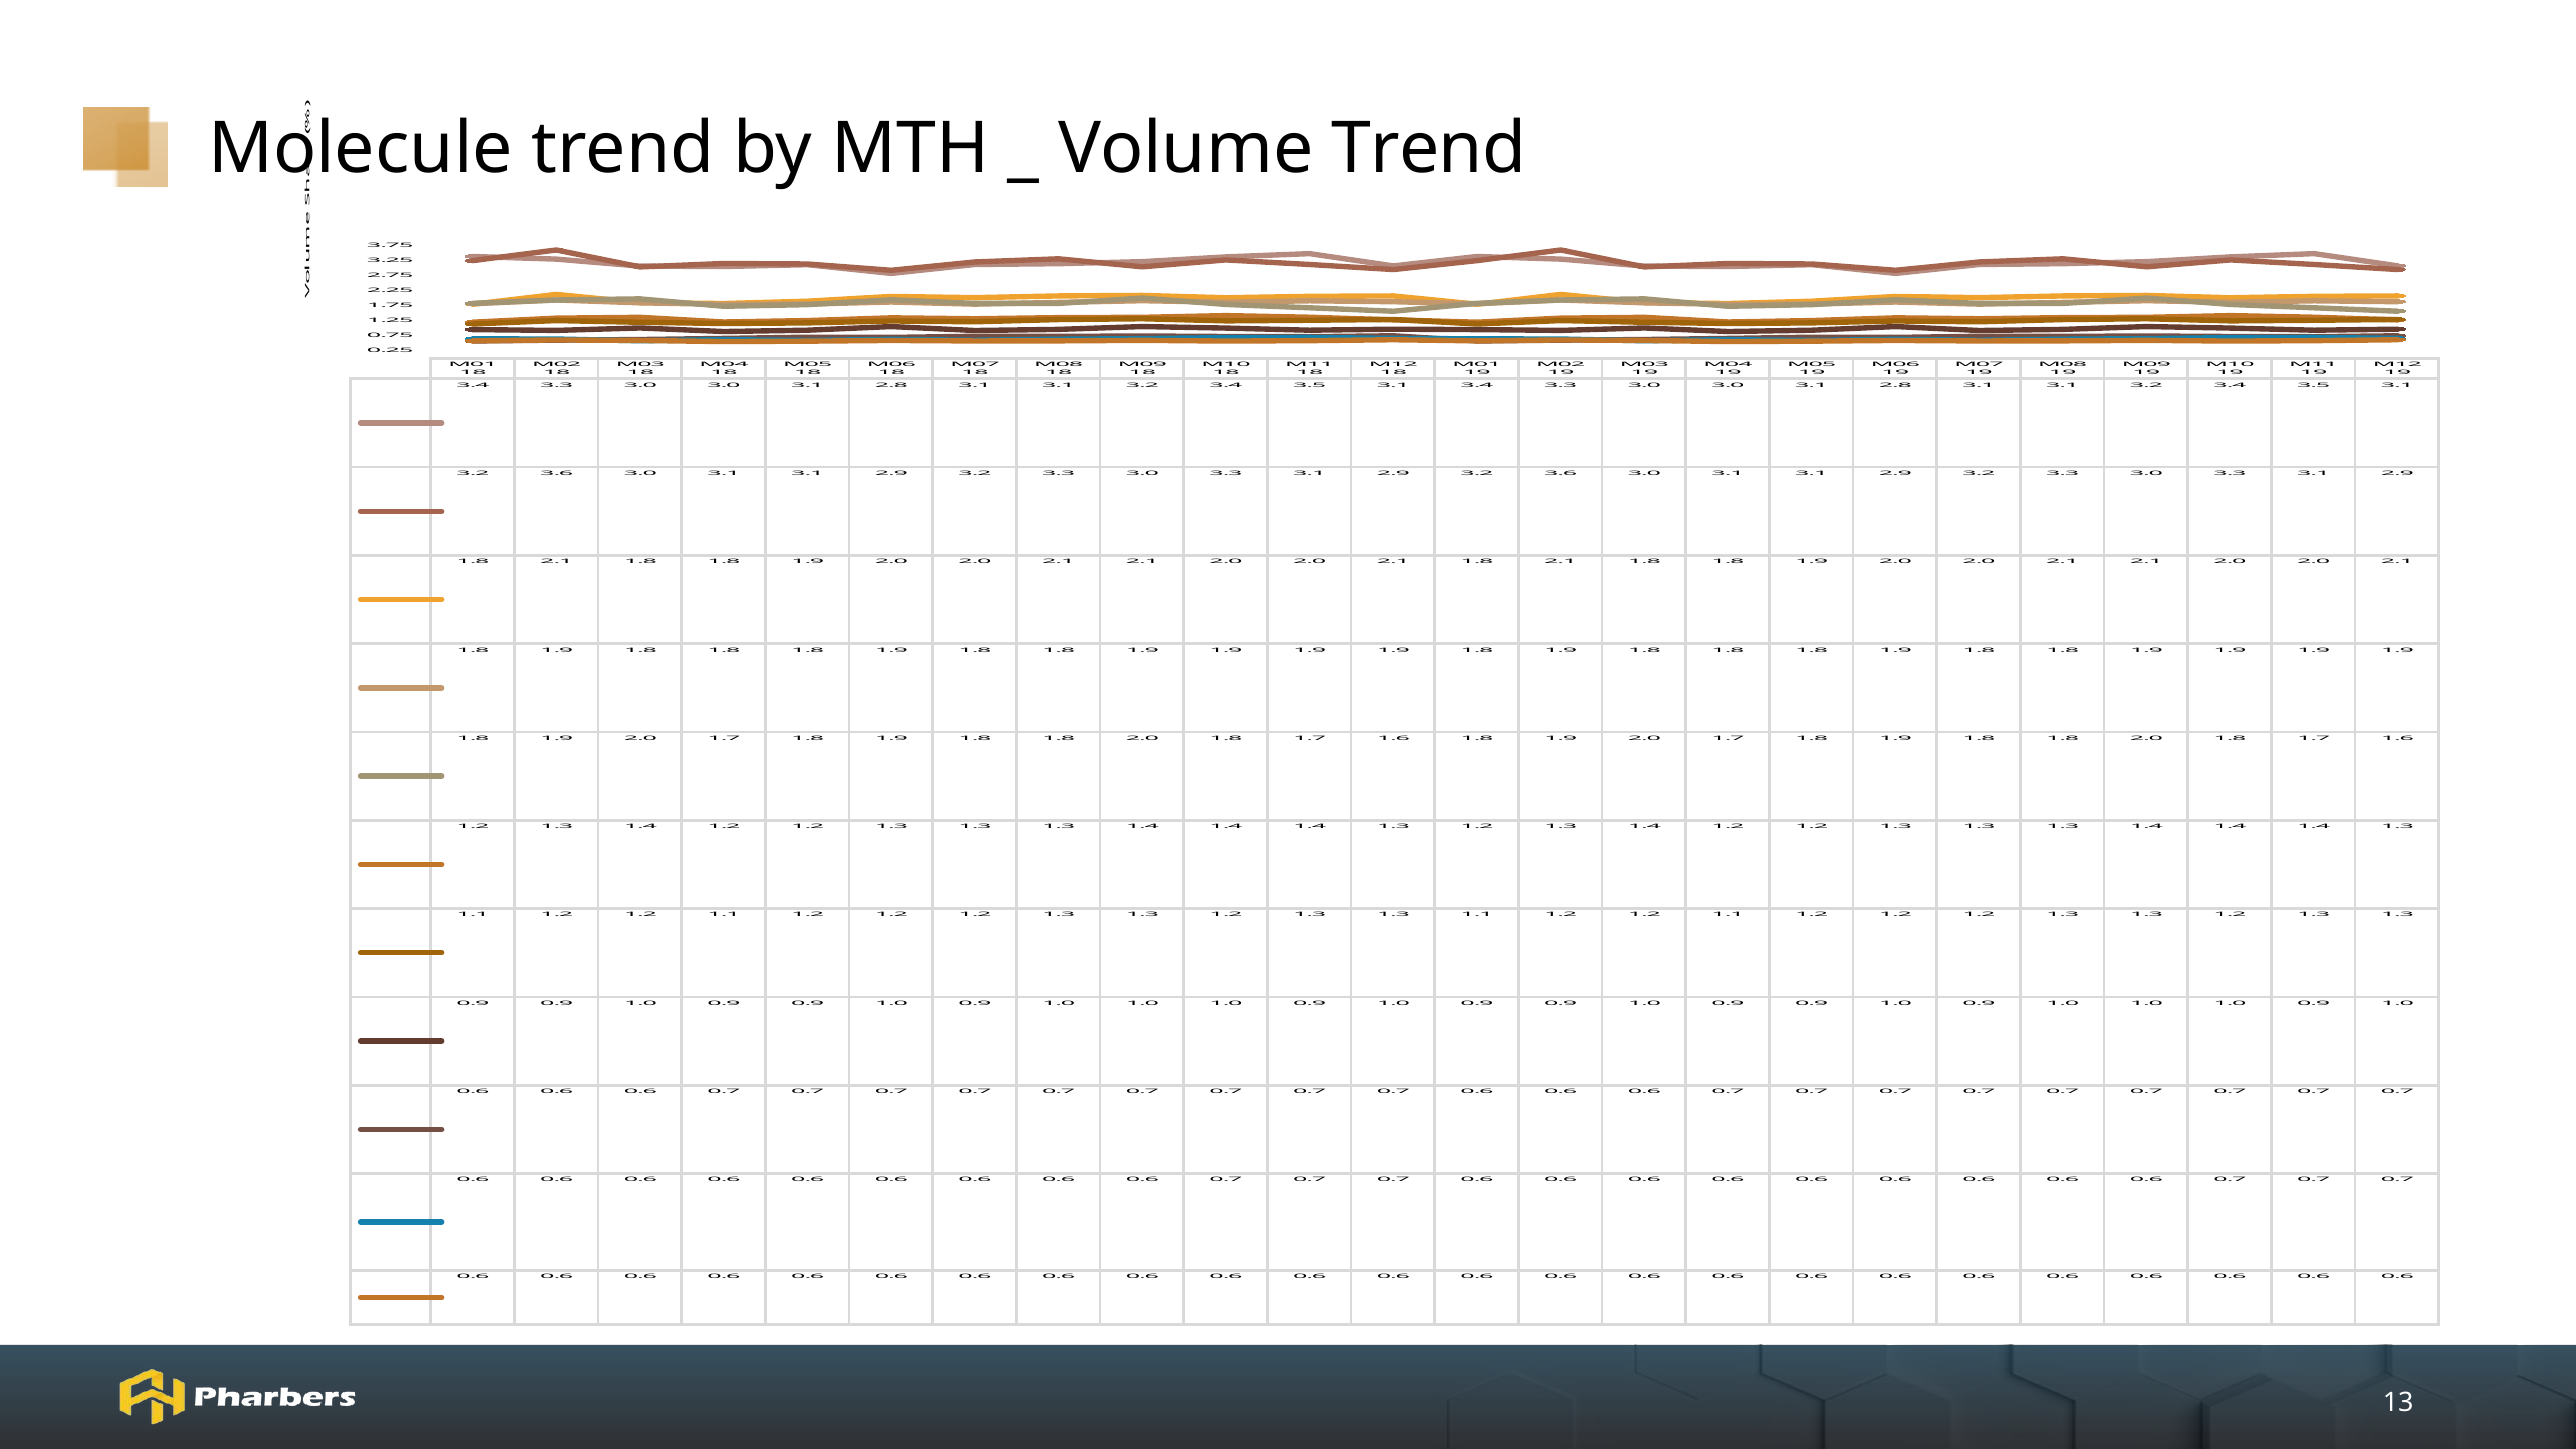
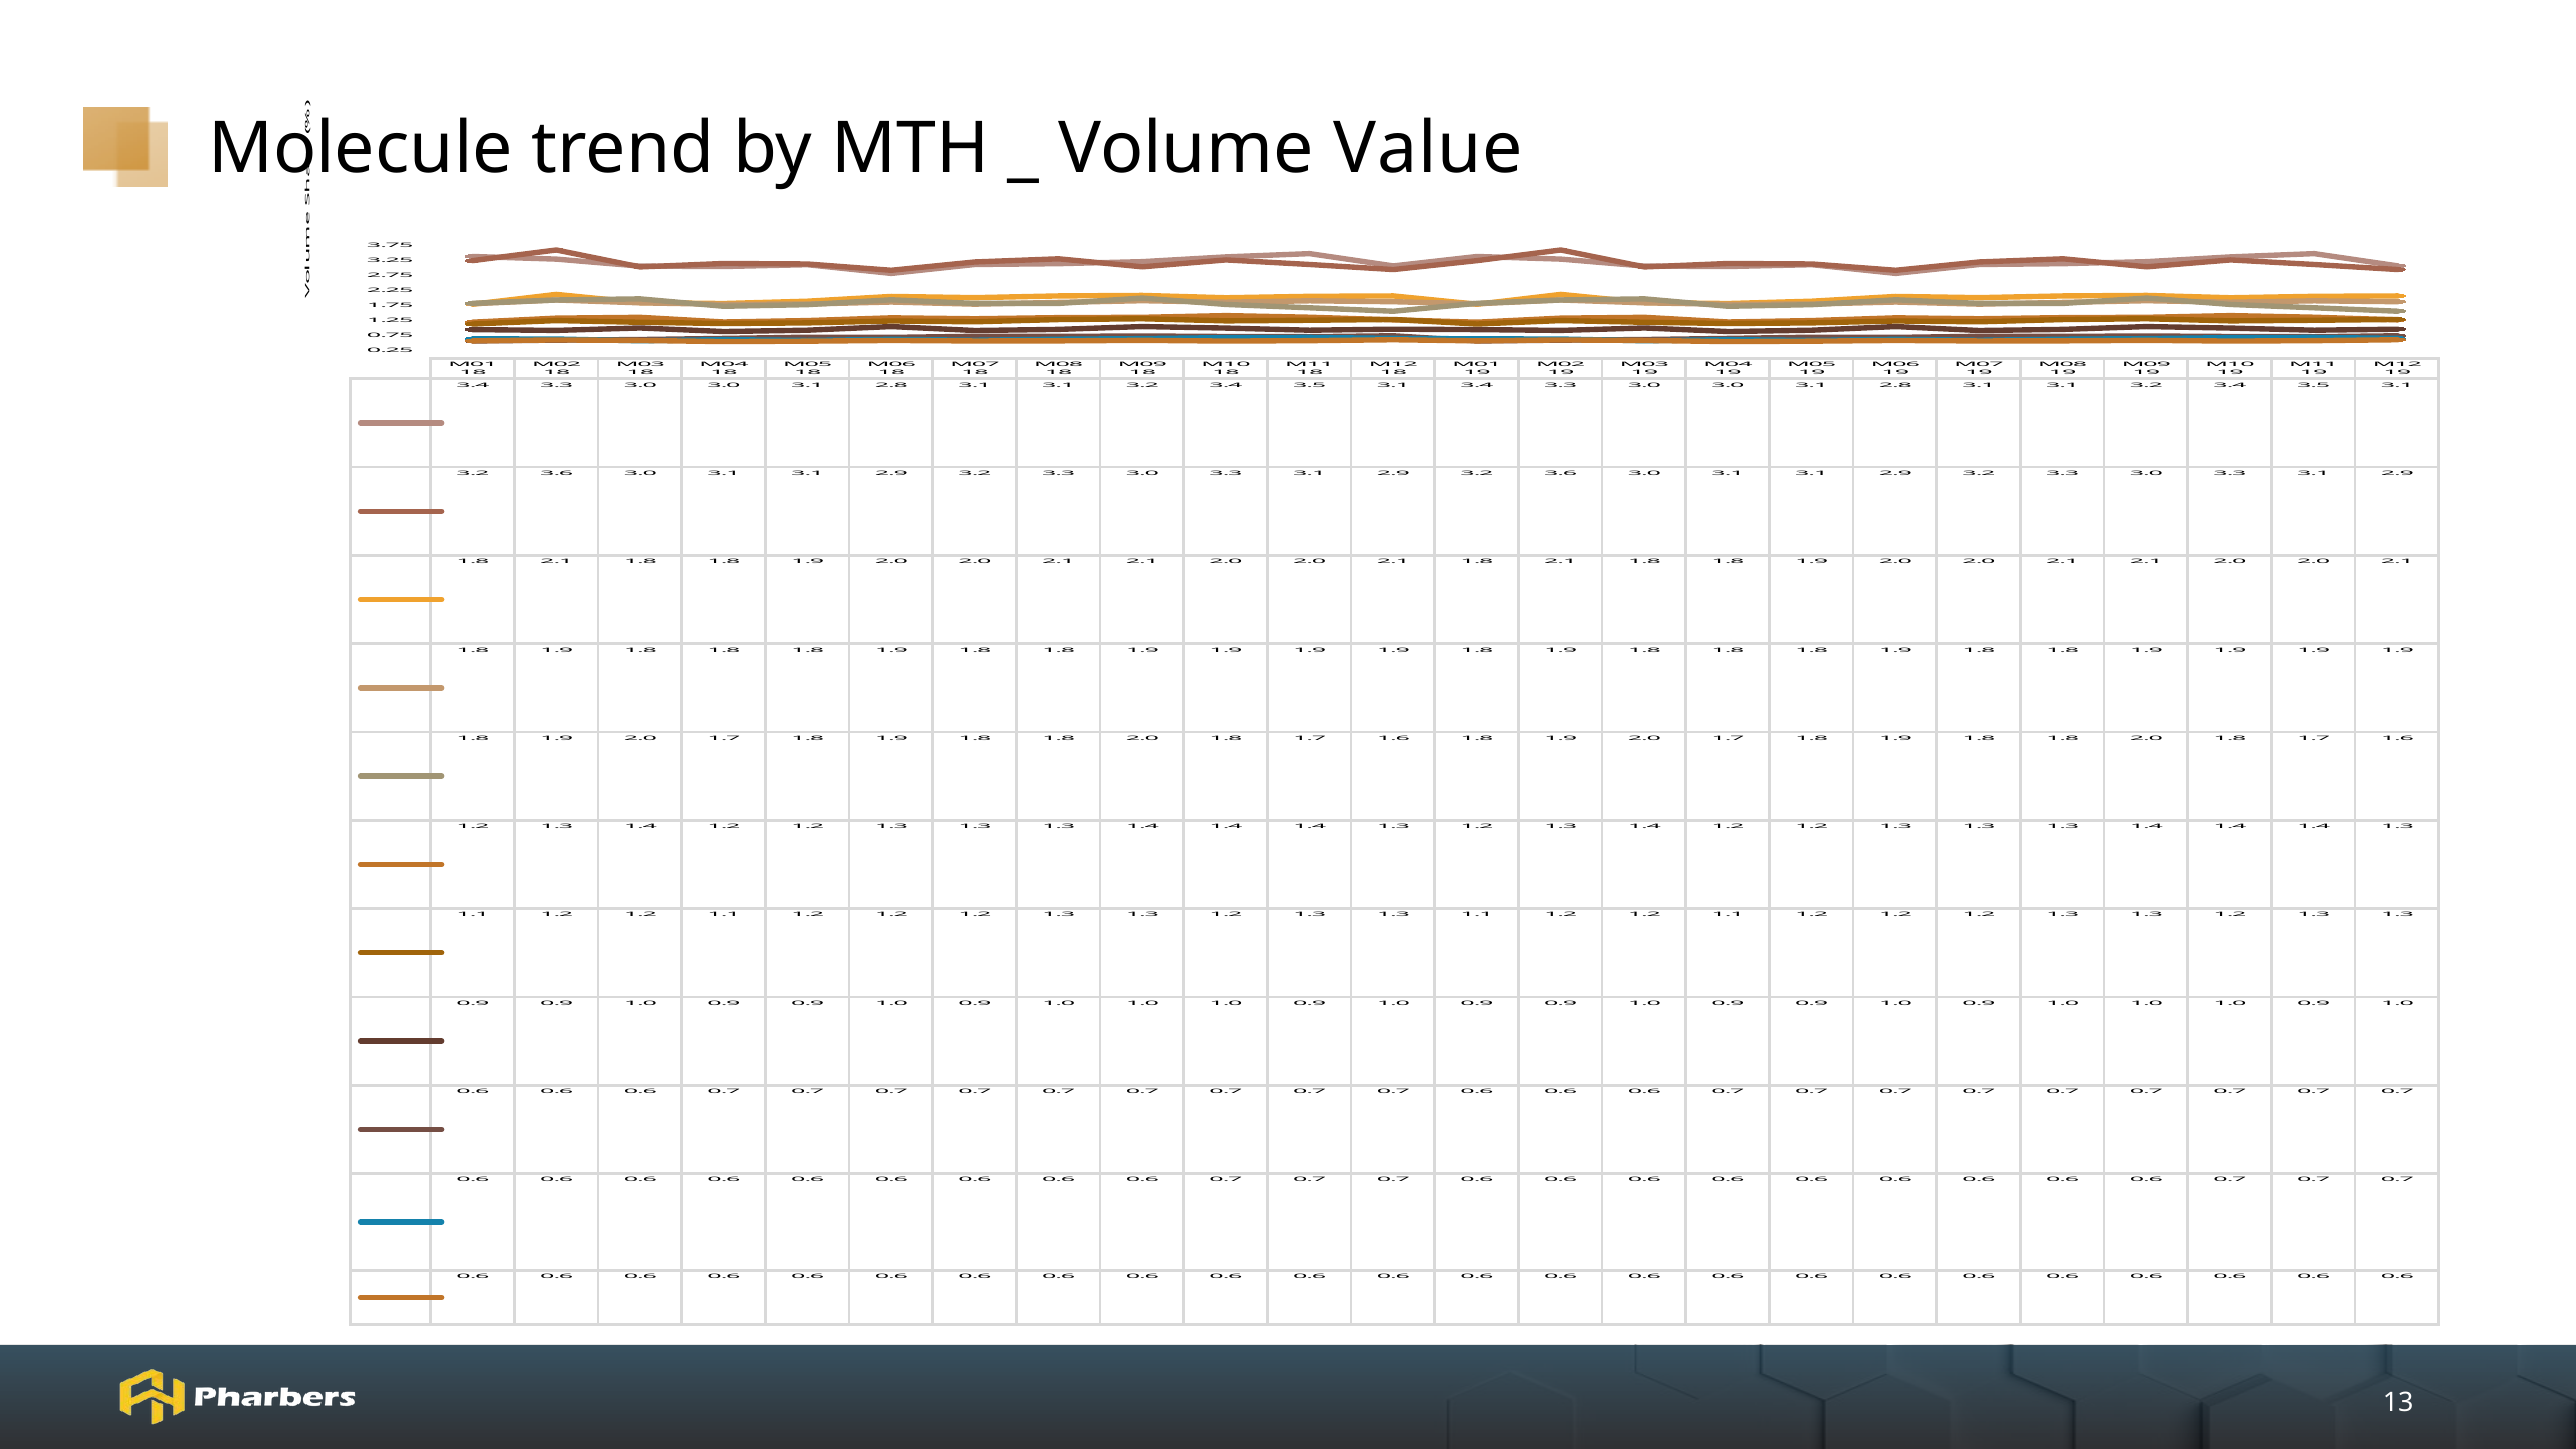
Volume Trend: Trend -> Value
